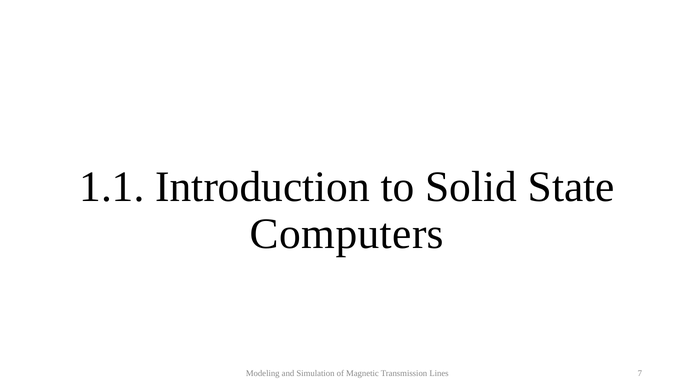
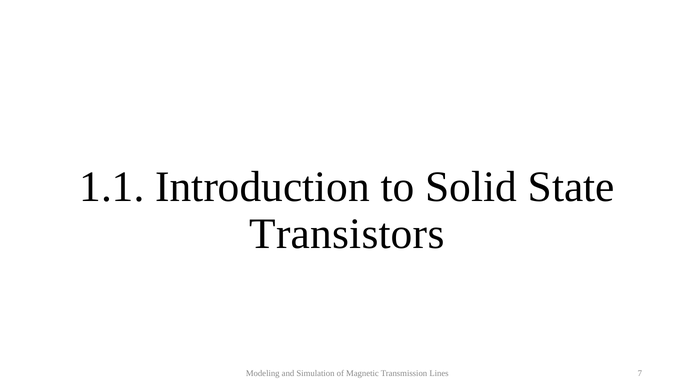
Computers: Computers -> Transistors
